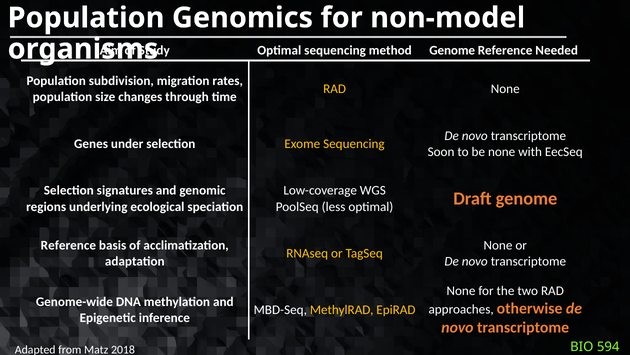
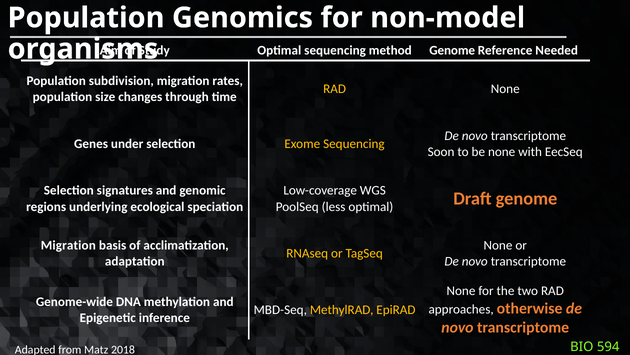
Reference at (68, 245): Reference -> Migration
